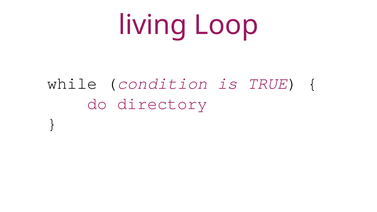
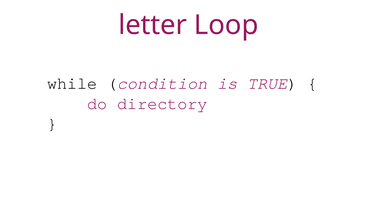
living: living -> letter
